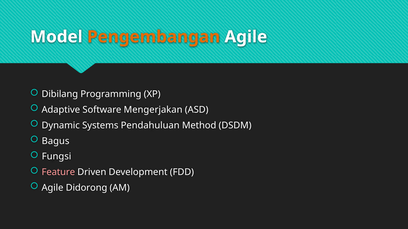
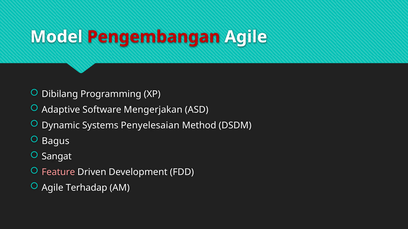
Pengembangan colour: orange -> red
Pendahuluan: Pendahuluan -> Penyelesaian
Fungsi: Fungsi -> Sangat
Didorong: Didorong -> Terhadap
